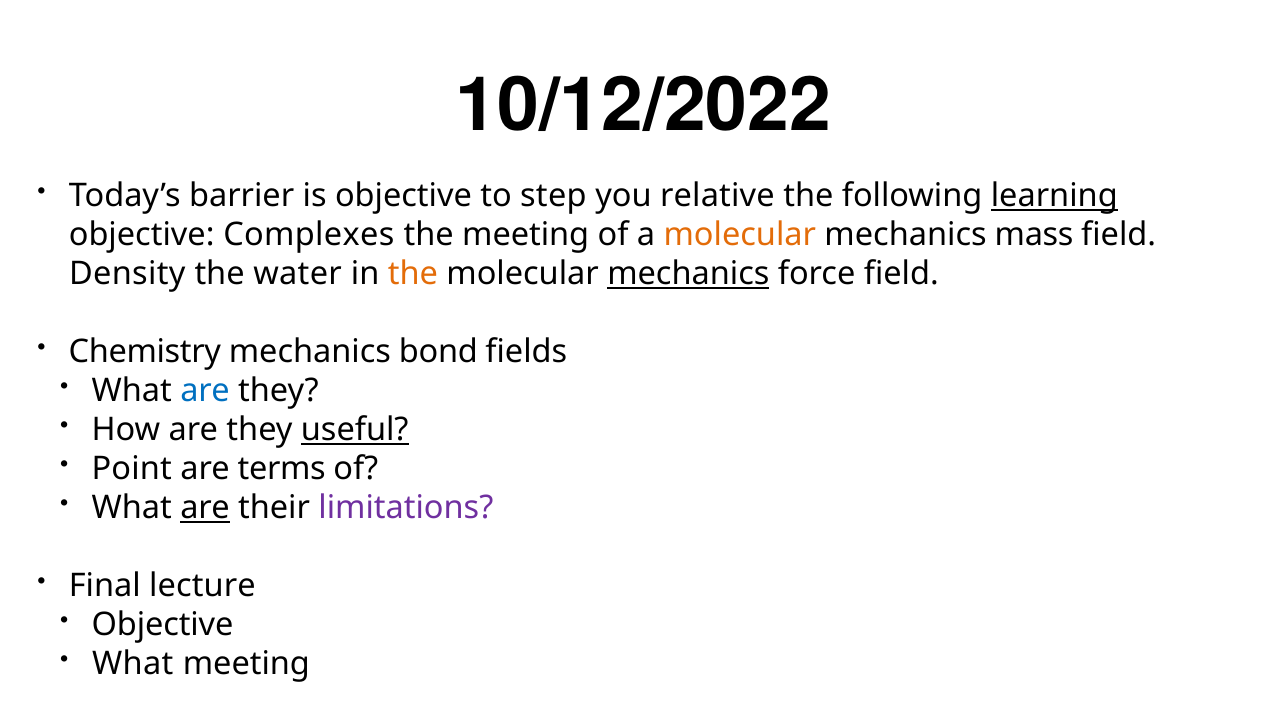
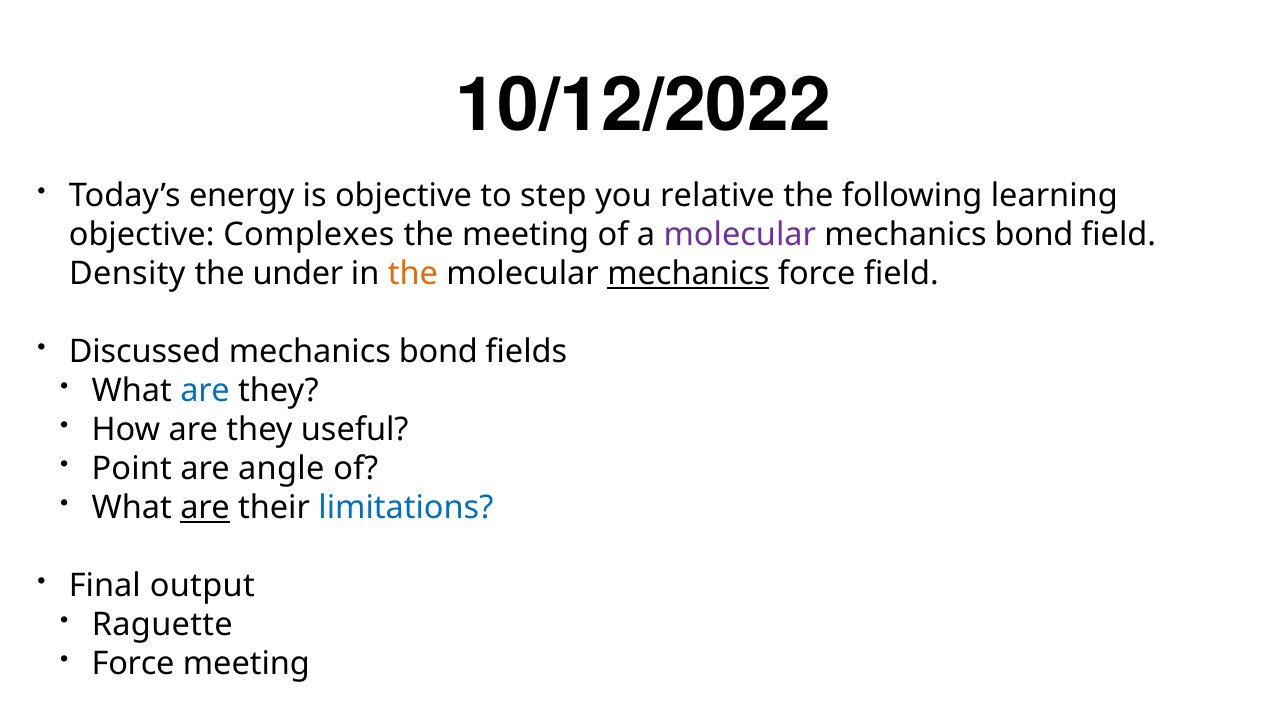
barrier: barrier -> energy
learning underline: present -> none
molecular at (740, 235) colour: orange -> purple
mass at (1034, 235): mass -> bond
water: water -> under
Chemistry: Chemistry -> Discussed
useful underline: present -> none
terms: terms -> angle
limitations colour: purple -> blue
lecture: lecture -> output
Objective at (163, 625): Objective -> Raguette
What at (133, 664): What -> Force
